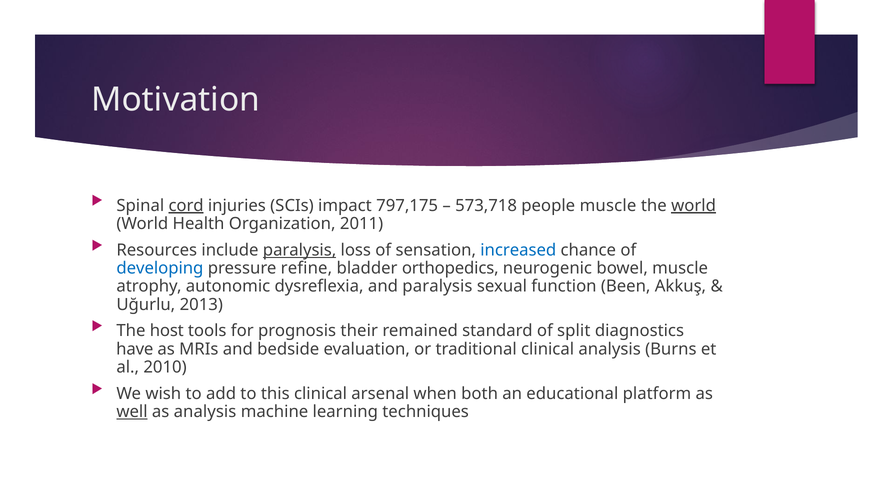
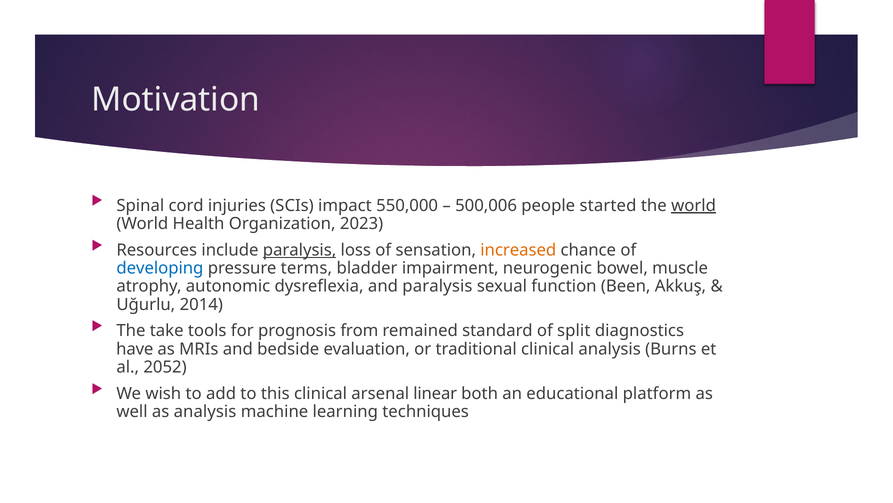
cord underline: present -> none
797,175: 797,175 -> 550,000
573,718: 573,718 -> 500,006
people muscle: muscle -> started
2011: 2011 -> 2023
increased colour: blue -> orange
refine: refine -> terms
orthopedics: orthopedics -> impairment
2013: 2013 -> 2014
host: host -> take
their: their -> from
2010: 2010 -> 2052
when: when -> linear
well underline: present -> none
